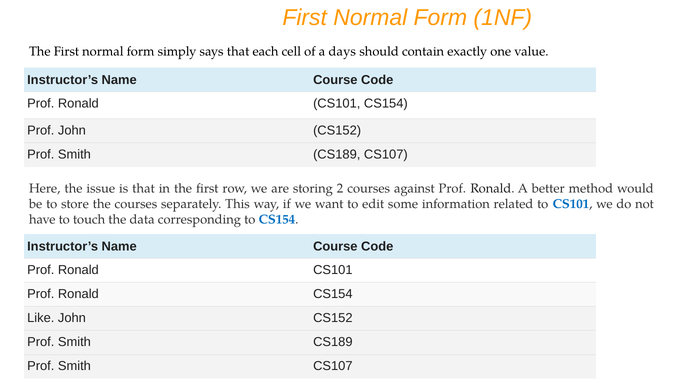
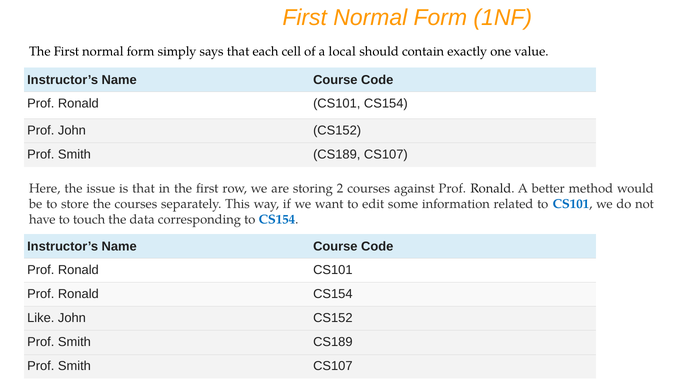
days: days -> local
